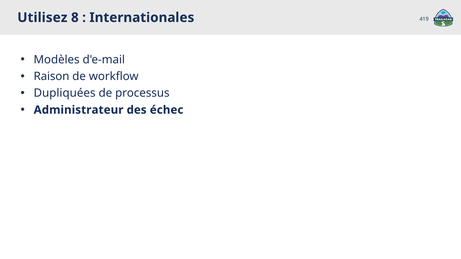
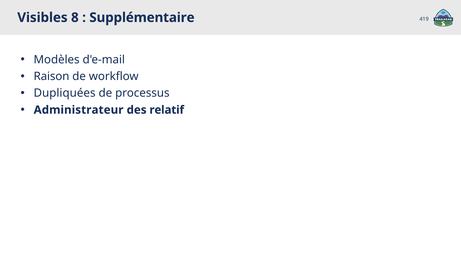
Utilisez: Utilisez -> Visibles
Internationales: Internationales -> Supplémentaire
échec: échec -> relatif
